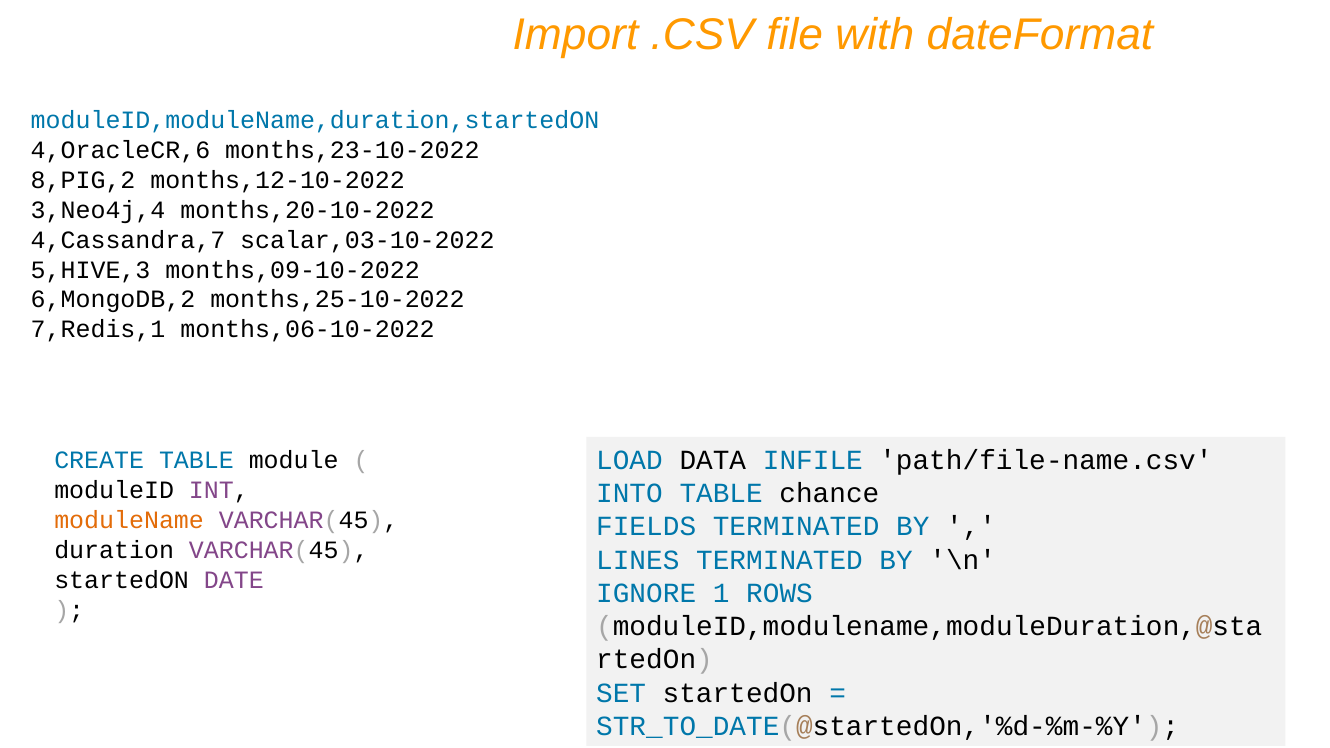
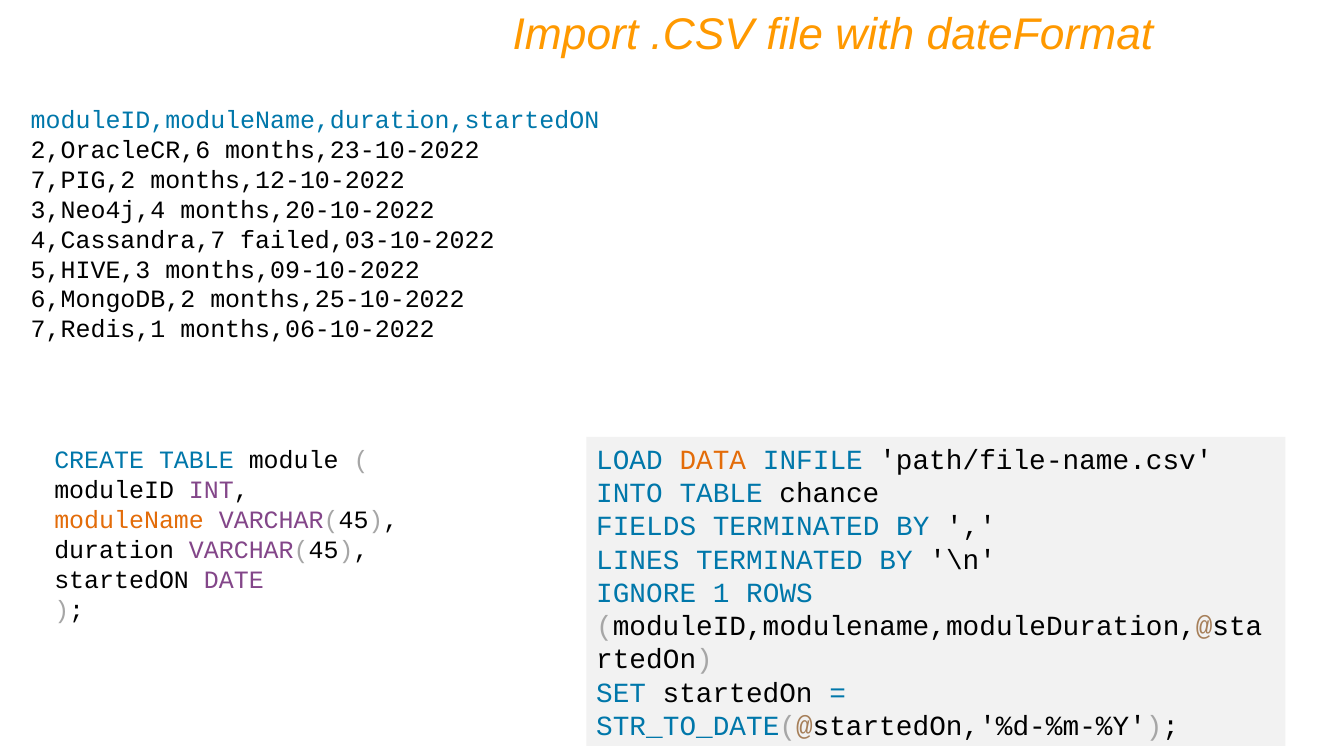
4,OracleCR,6: 4,OracleCR,6 -> 2,OracleCR,6
8,PIG,2: 8,PIG,2 -> 7,PIG,2
scalar,03-10-2022: scalar,03-10-2022 -> failed,03-10-2022
DATA colour: black -> orange
